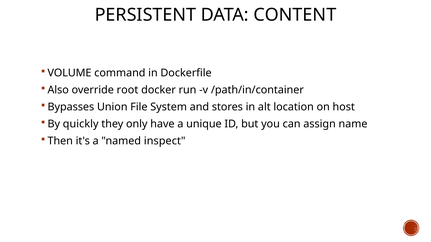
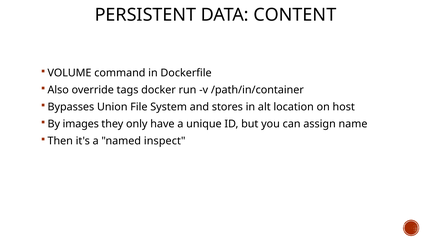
root: root -> tags
quickly: quickly -> images
